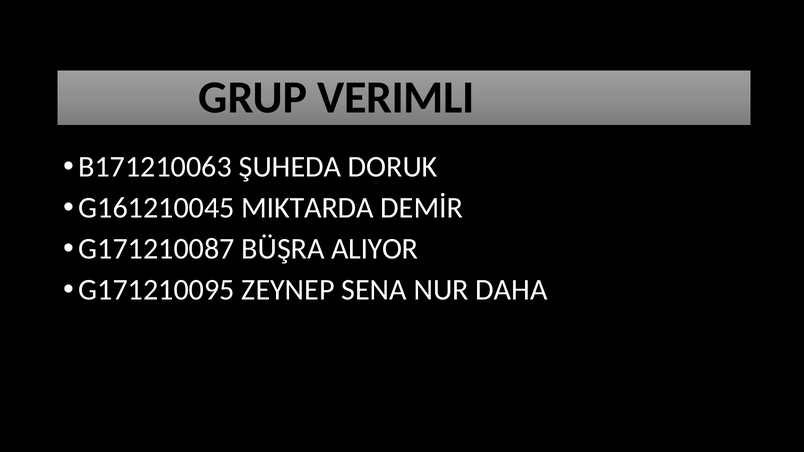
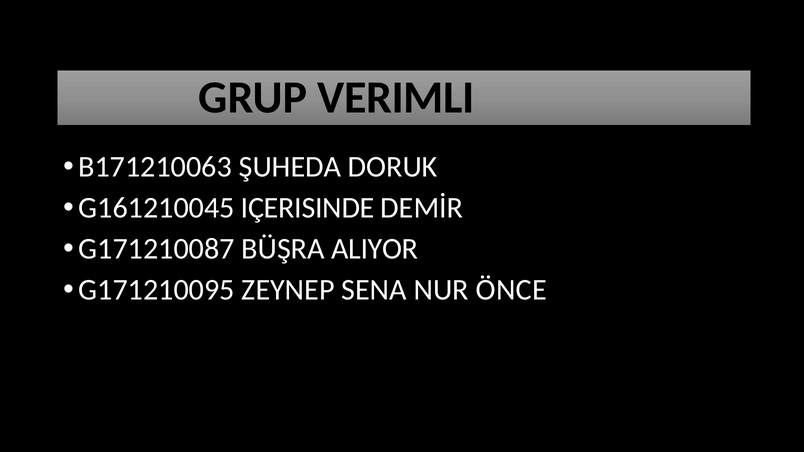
MIKTARDA: MIKTARDA -> IÇERISINDE
DAHA: DAHA -> ÖNCE
